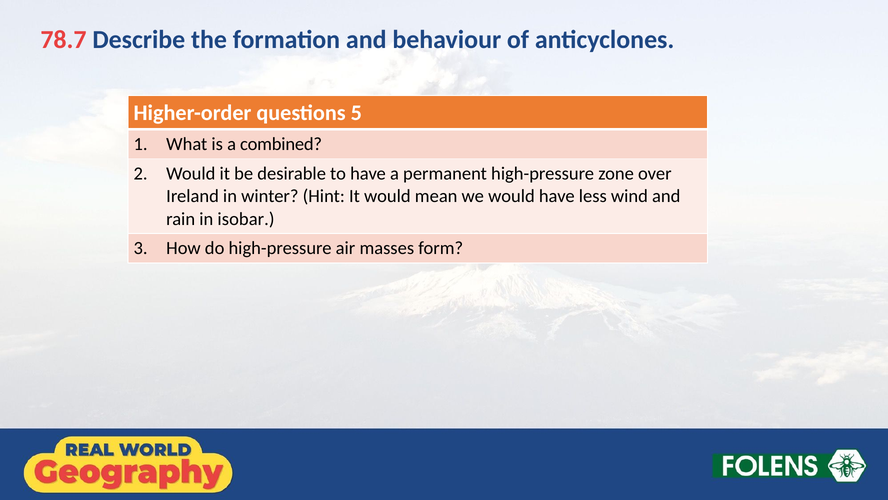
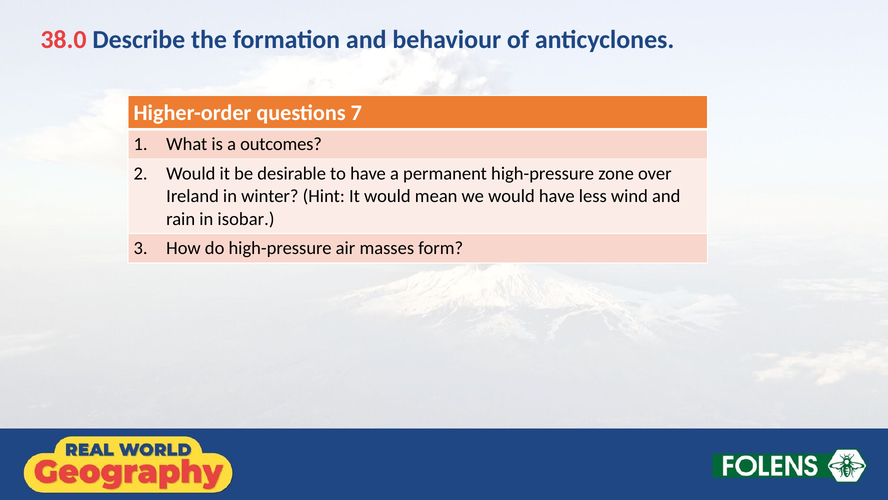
78.7: 78.7 -> 38.0
5: 5 -> 7
combined: combined -> outcomes
